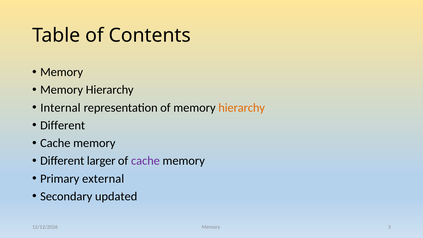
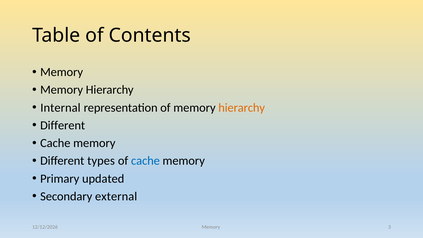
larger: larger -> types
cache at (145, 161) colour: purple -> blue
external: external -> updated
updated: updated -> external
